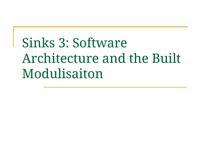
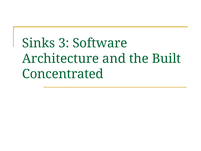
Modulisaiton: Modulisaiton -> Concentrated
